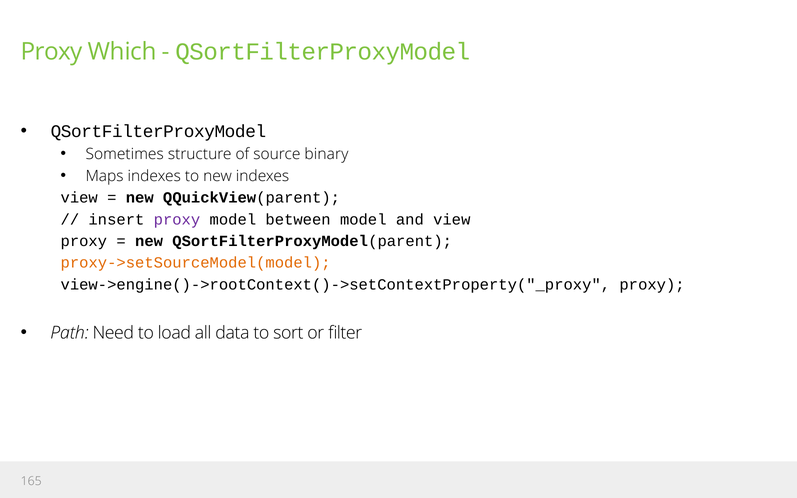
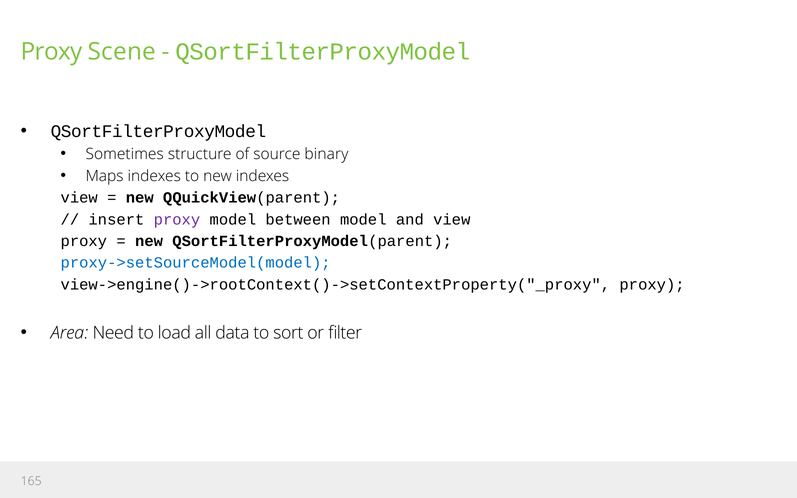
Which: Which -> Scene
proxy->setSourceModel(model colour: orange -> blue
Path: Path -> Area
